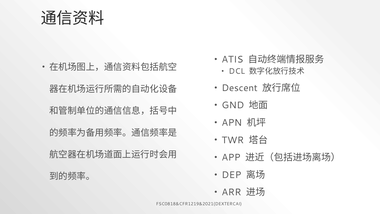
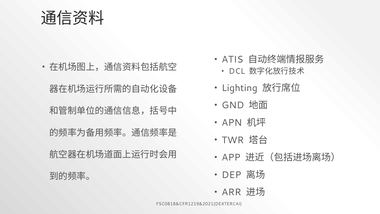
Descent: Descent -> Lighting
